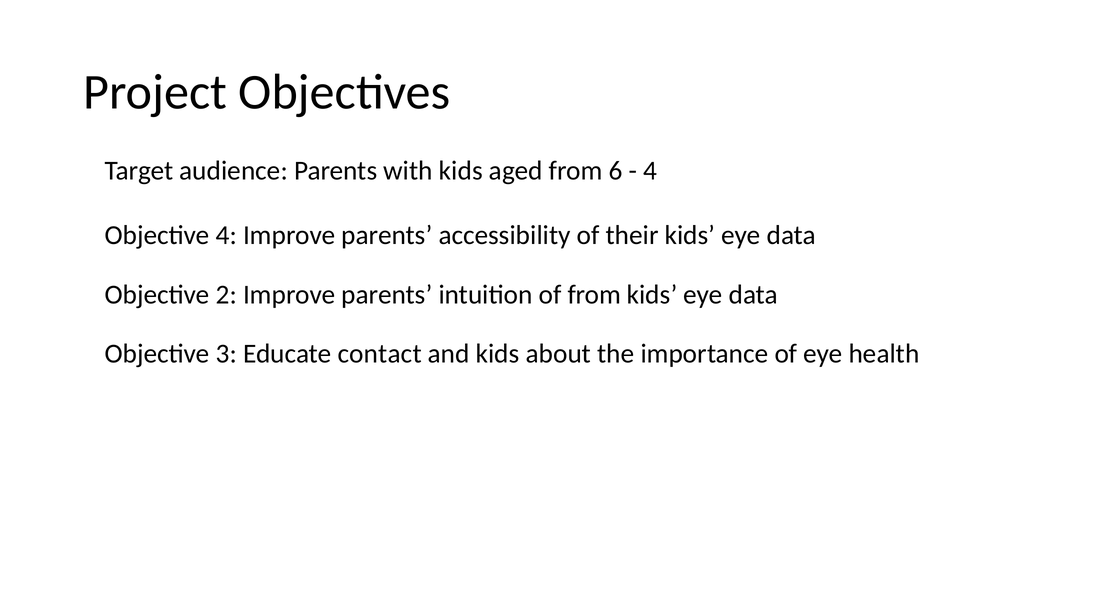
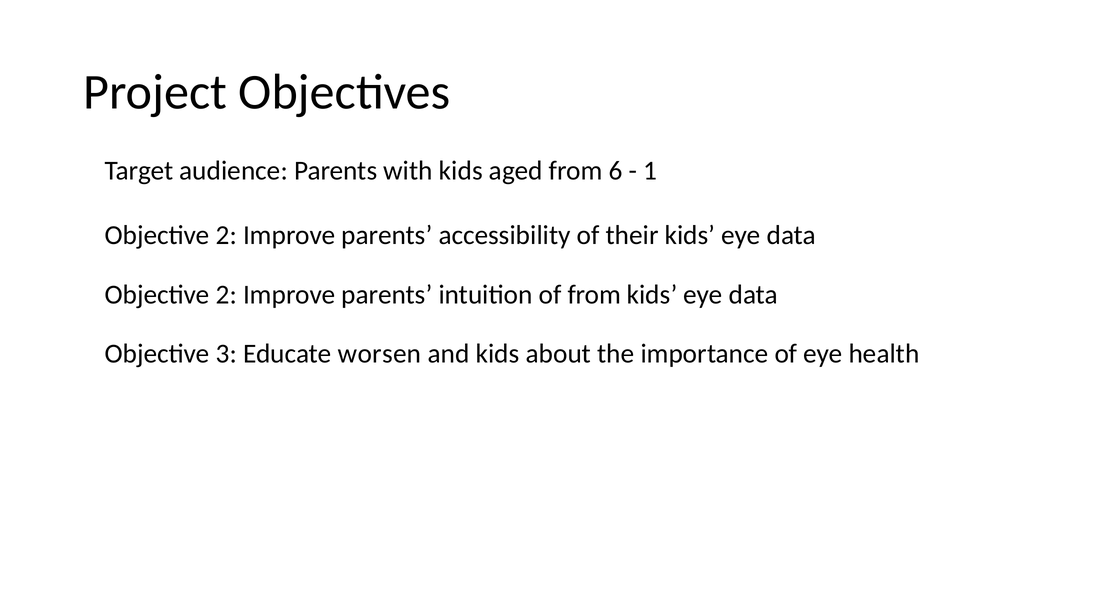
4 at (650, 170): 4 -> 1
4 at (226, 235): 4 -> 2
contact: contact -> worsen
